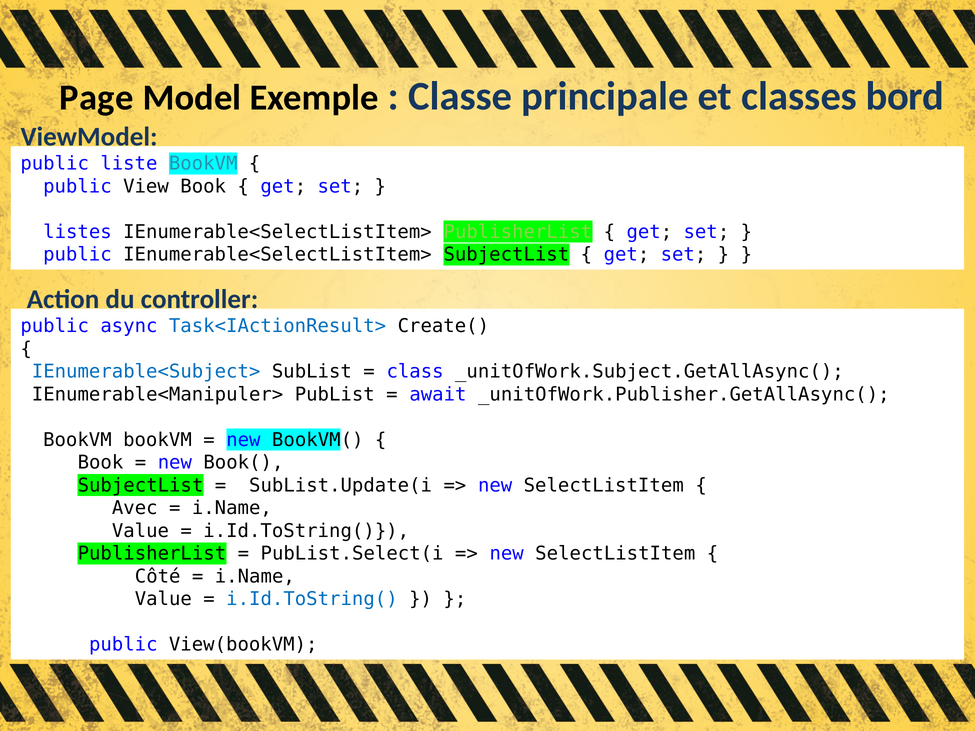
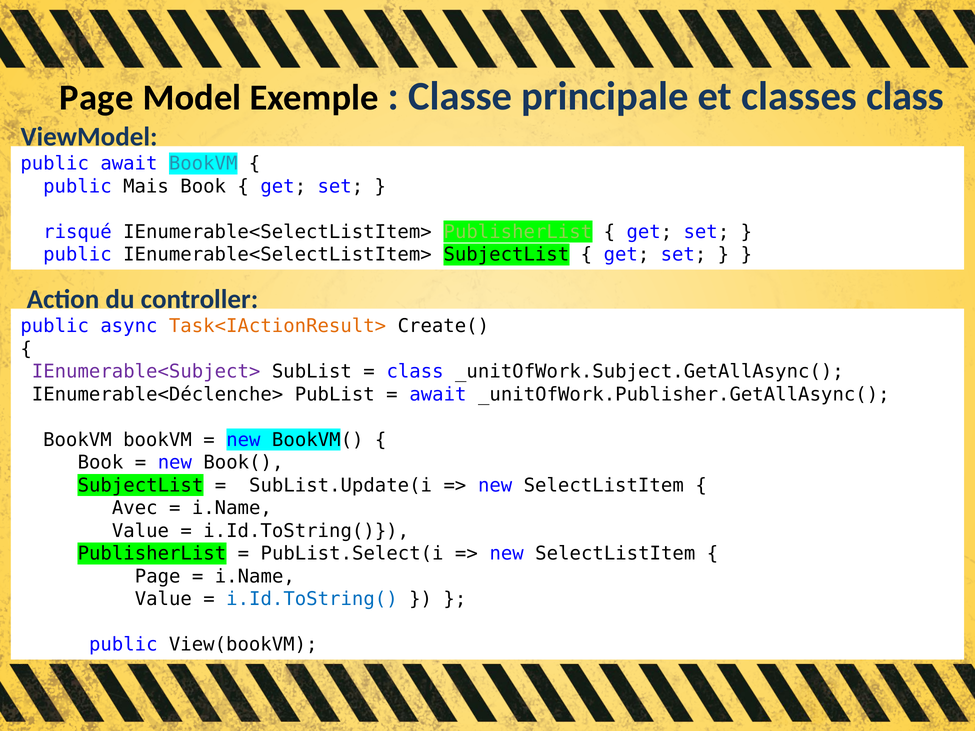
classes bord: bord -> class
public liste: liste -> await
View: View -> Mais
listes: listes -> risqué
Task<IActionResult> colour: blue -> orange
IEnumerable<Subject> colour: blue -> purple
IEnumerable<Manipuler>: IEnumerable<Manipuler> -> IEnumerable<Déclenche>
Côté at (158, 577): Côté -> Page
